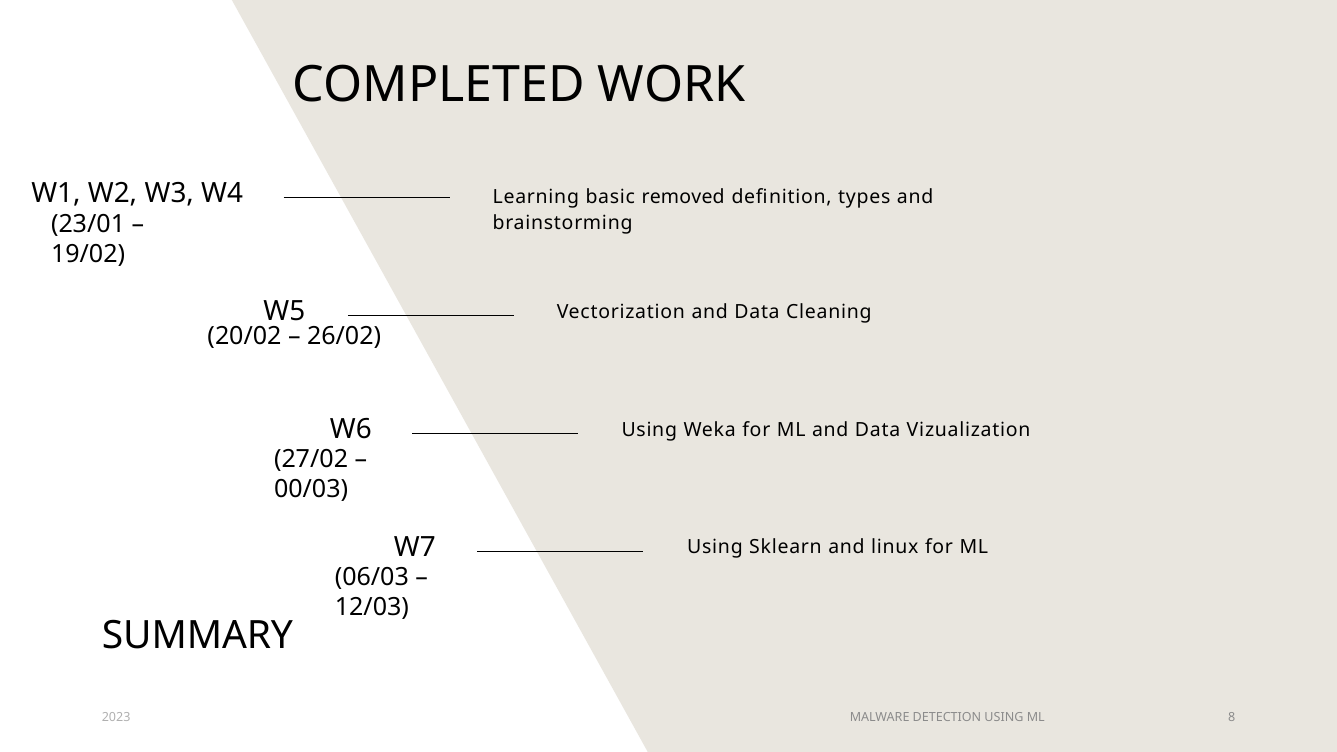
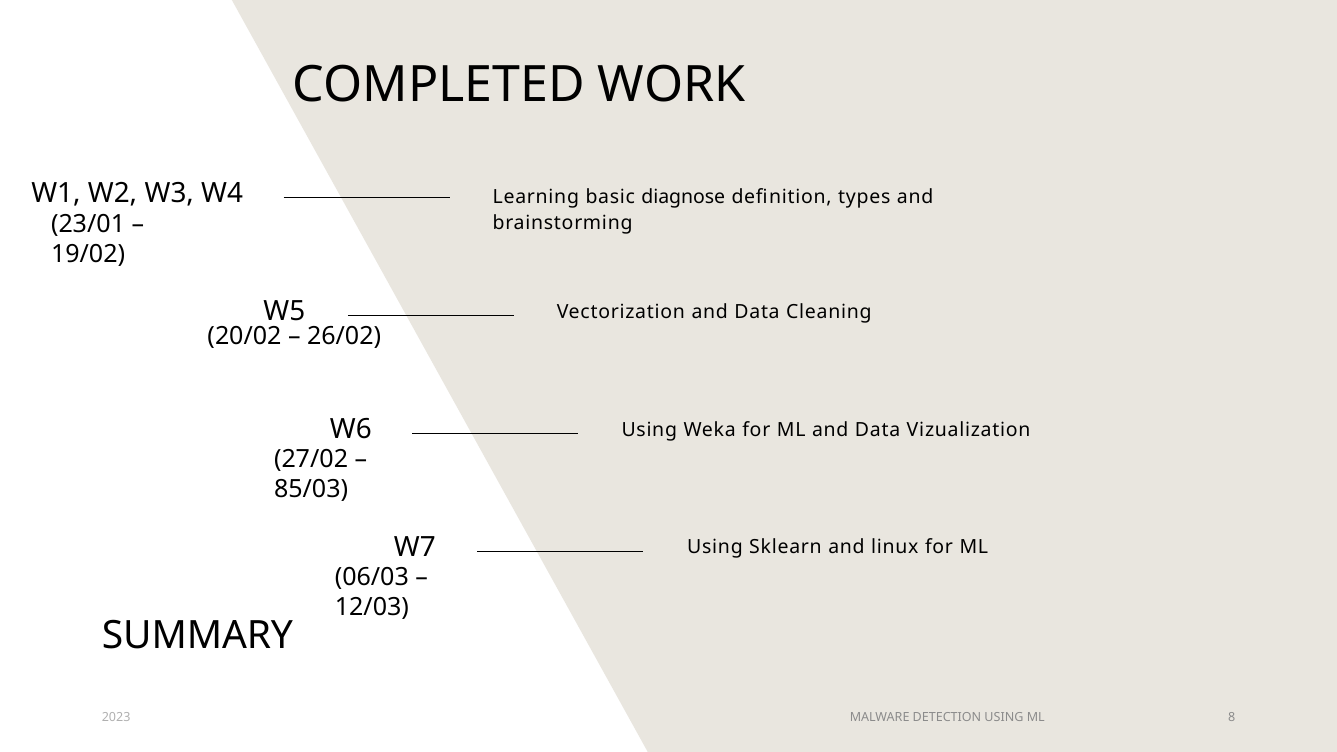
removed: removed -> diagnose
00/03: 00/03 -> 85/03
